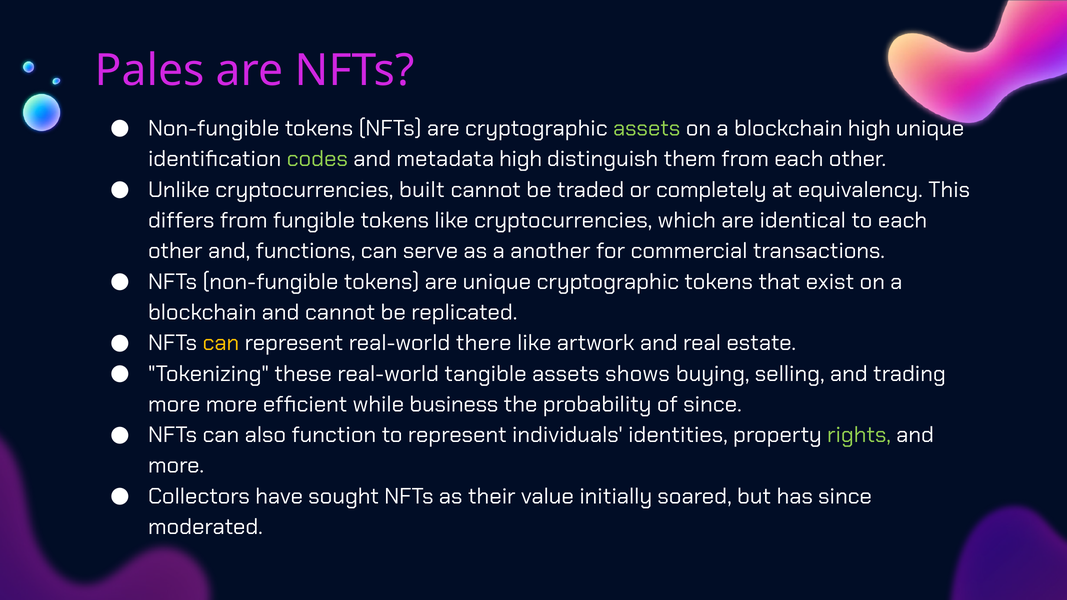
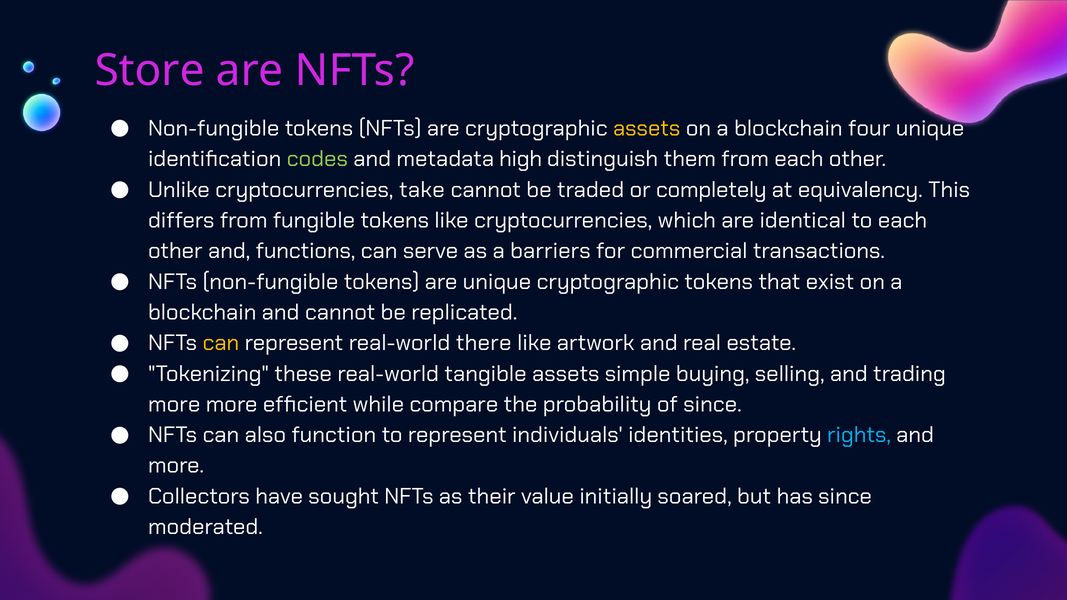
Pales: Pales -> Store
assets at (647, 128) colour: light green -> yellow
blockchain high: high -> four
built: built -> take
another: another -> barriers
shows: shows -> simple
business: business -> compare
rights colour: light green -> light blue
